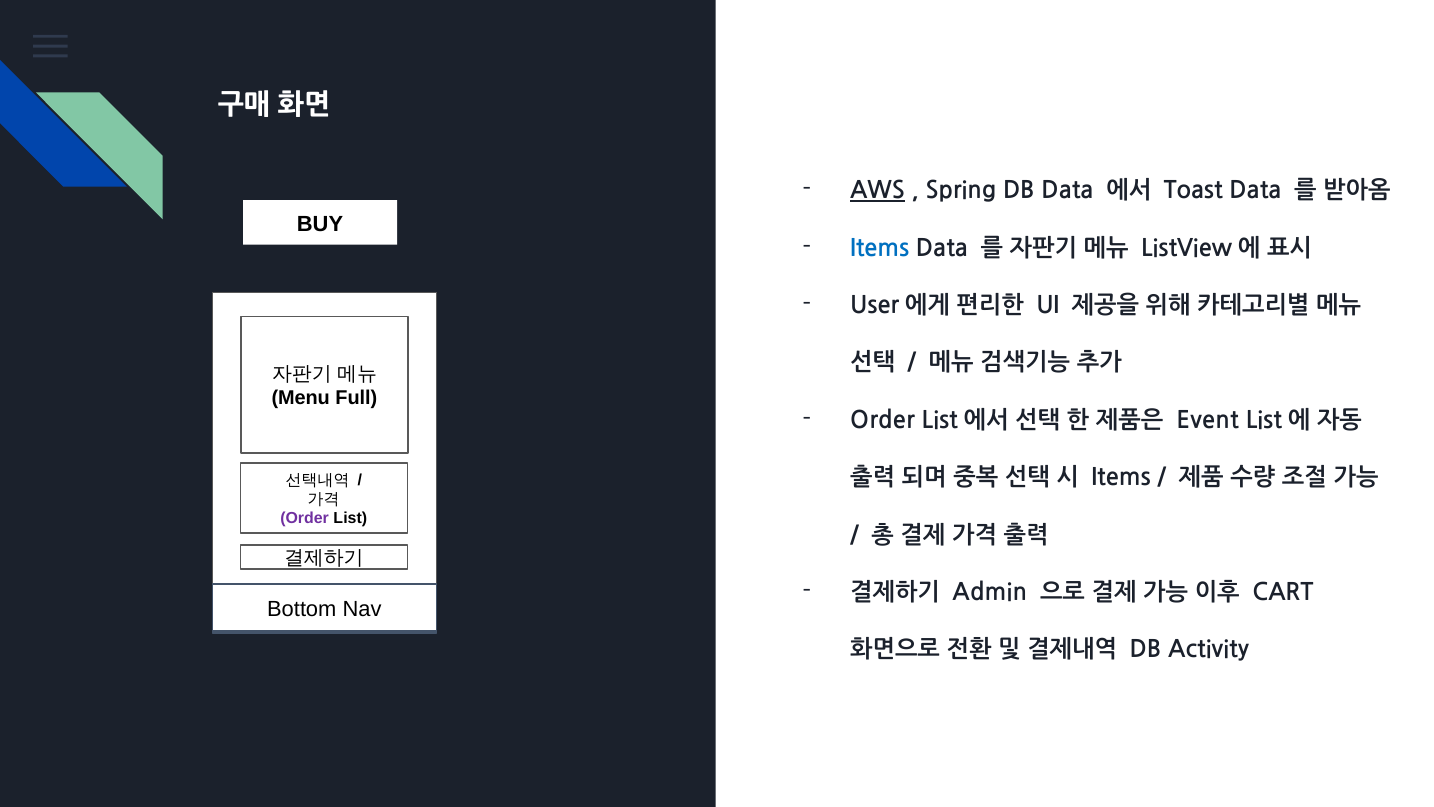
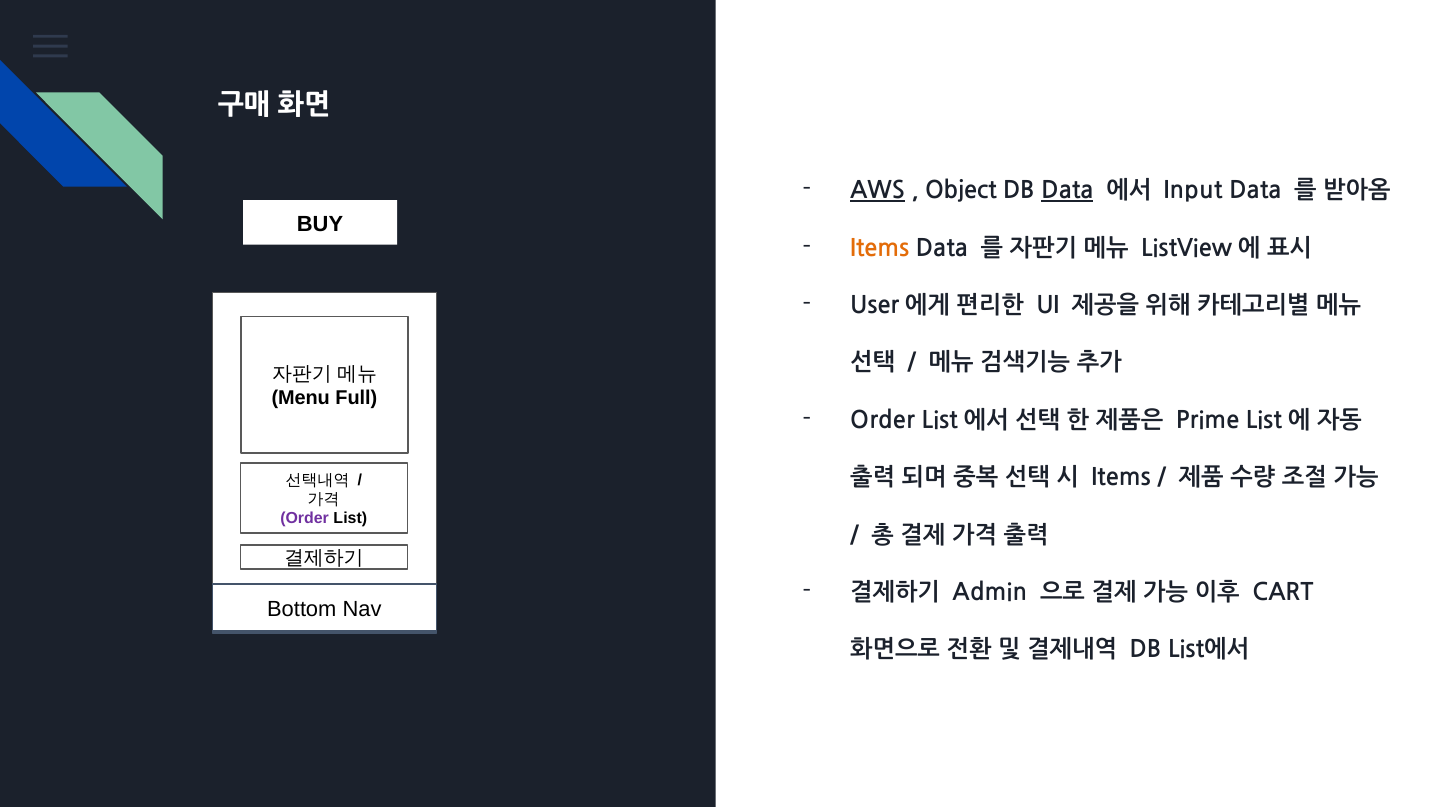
Spring: Spring -> Object
Data at (1067, 191) underline: none -> present
Toast: Toast -> Input
Items at (880, 248) colour: blue -> orange
Event: Event -> Prime
DB Activity: Activity -> List에서
